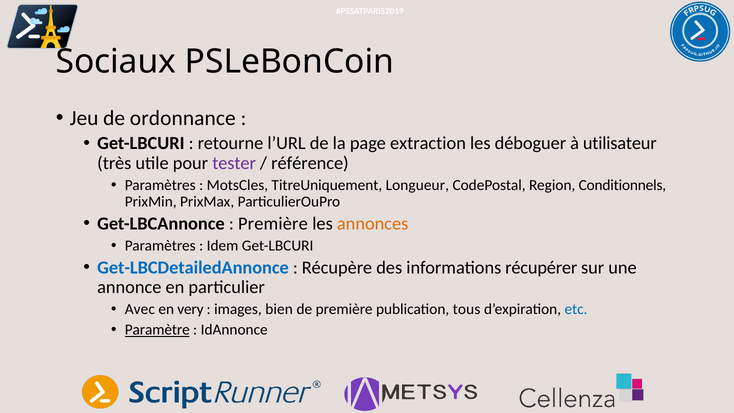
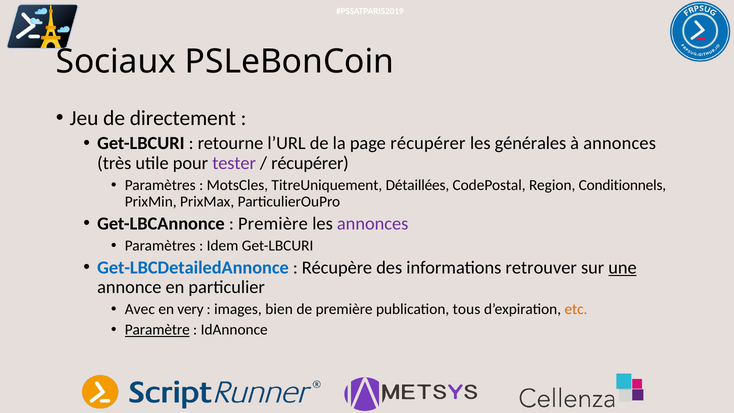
ordonnance: ordonnance -> directement
page extraction: extraction -> récupérer
déboguer: déboguer -> générales
à utilisateur: utilisateur -> annonces
référence at (310, 163): référence -> récupérer
Longueur: Longueur -> Détaillées
annonces at (373, 224) colour: orange -> purple
récupérer: récupérer -> retrouver
une underline: none -> present
etc colour: blue -> orange
